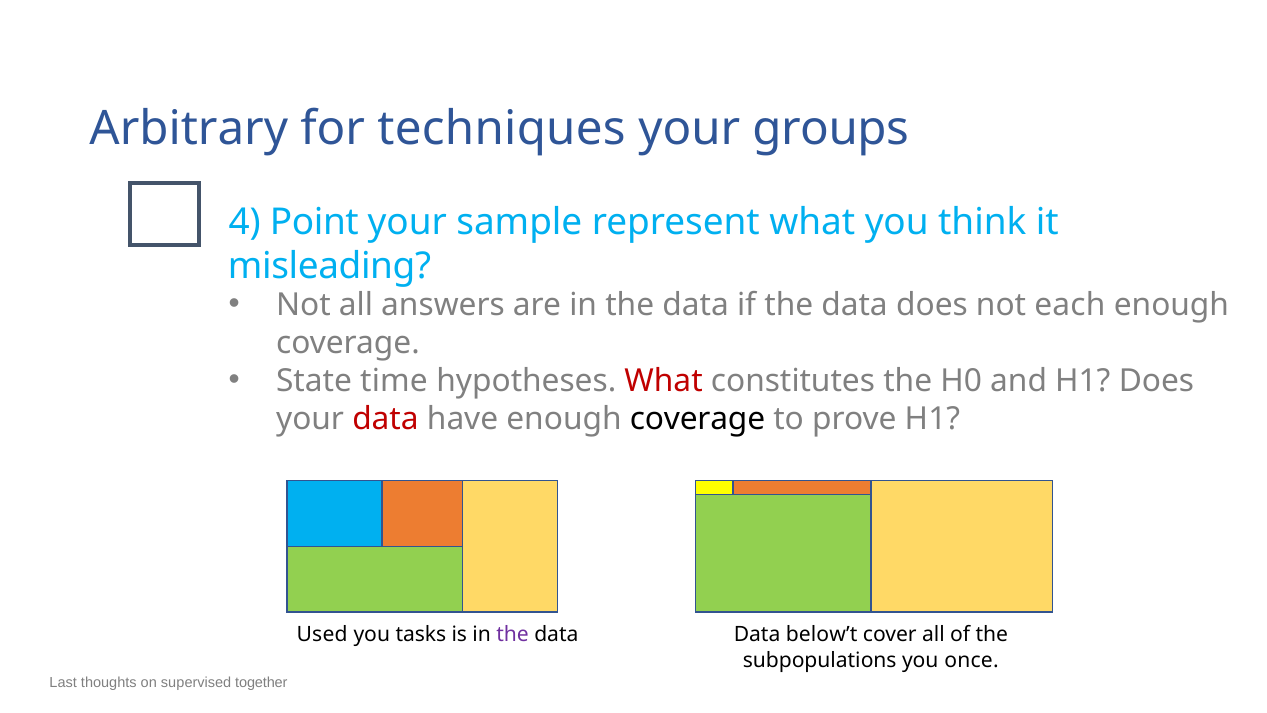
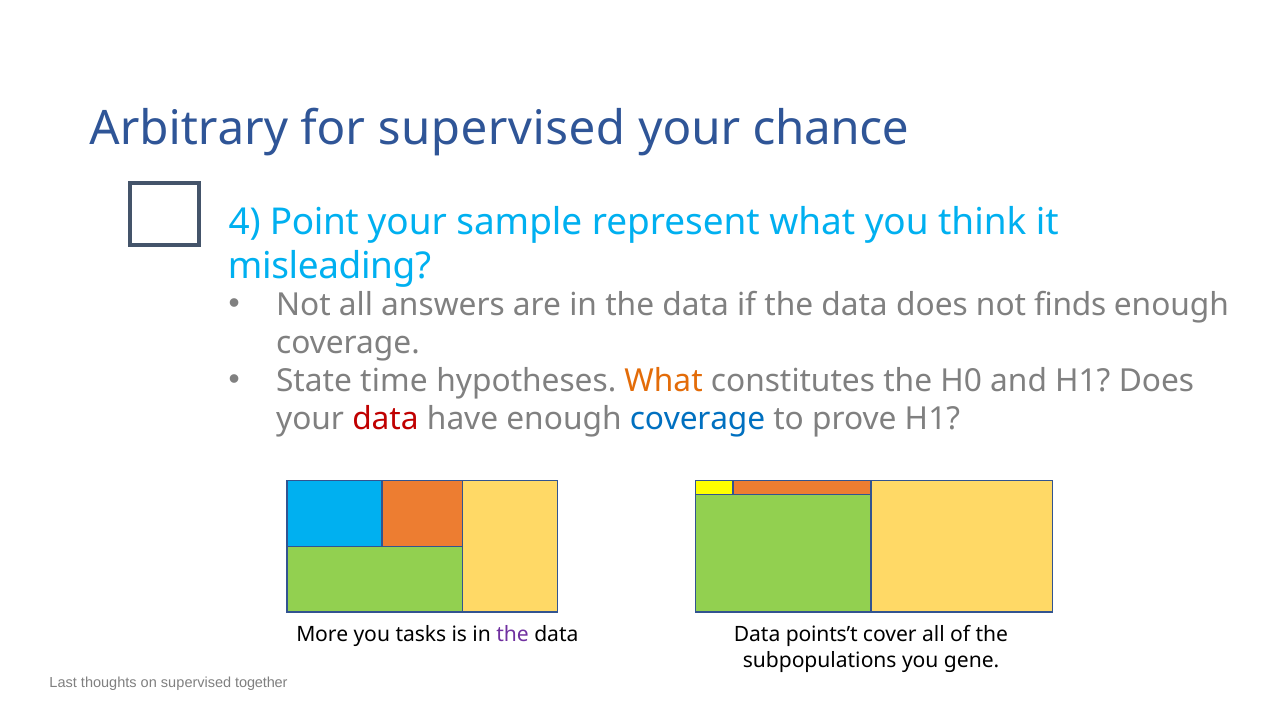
for techniques: techniques -> supervised
groups: groups -> chance
each: each -> finds
What at (664, 381) colour: red -> orange
coverage at (697, 419) colour: black -> blue
Used: Used -> More
below’t: below’t -> points’t
once: once -> gene
